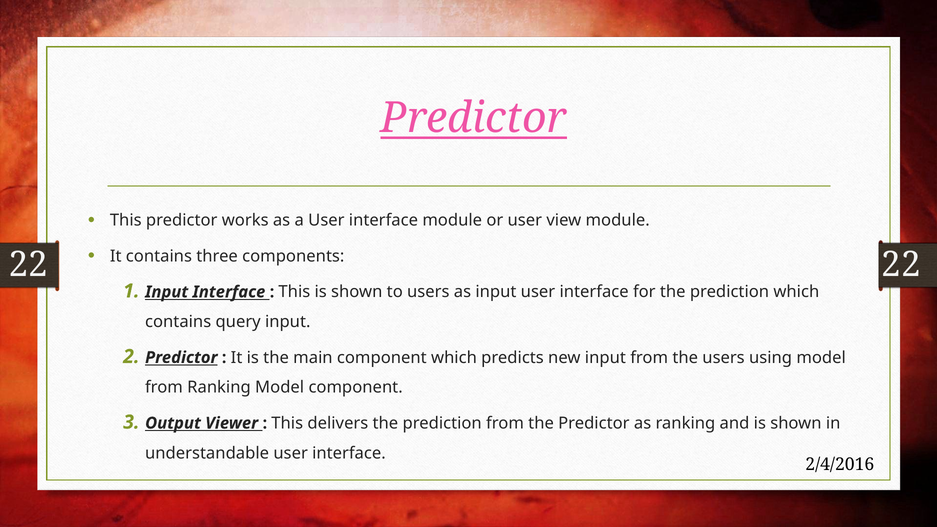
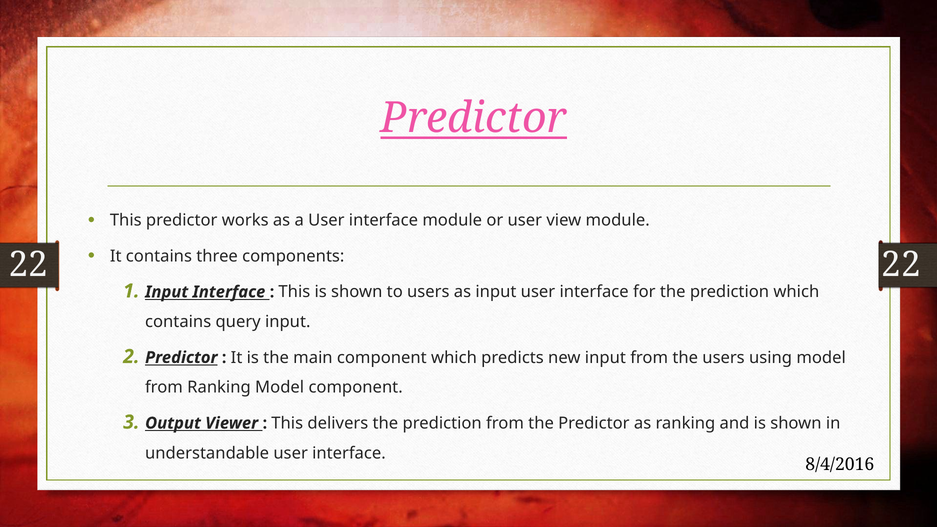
2/4/2016: 2/4/2016 -> 8/4/2016
